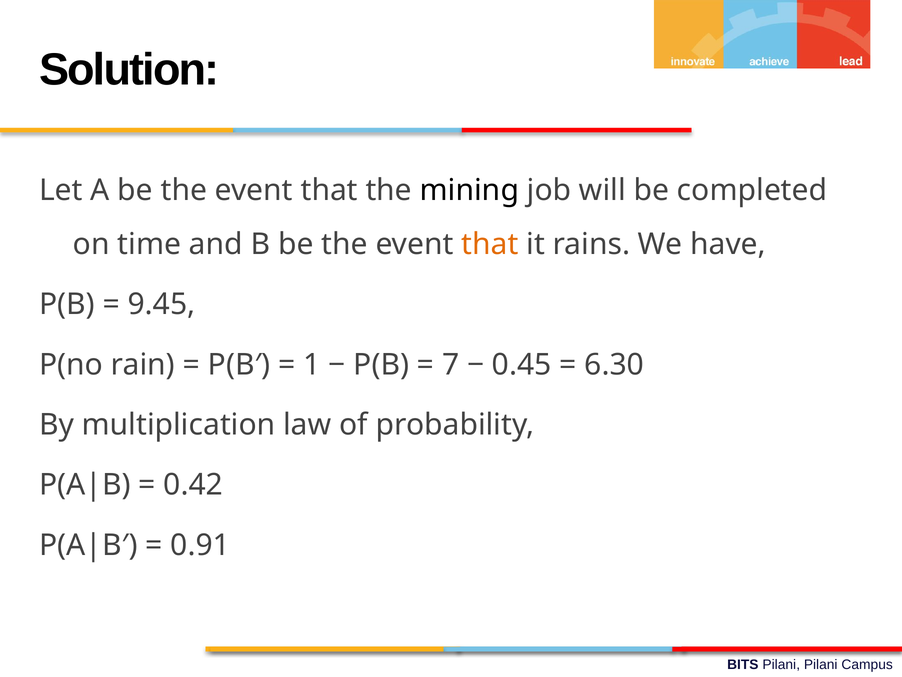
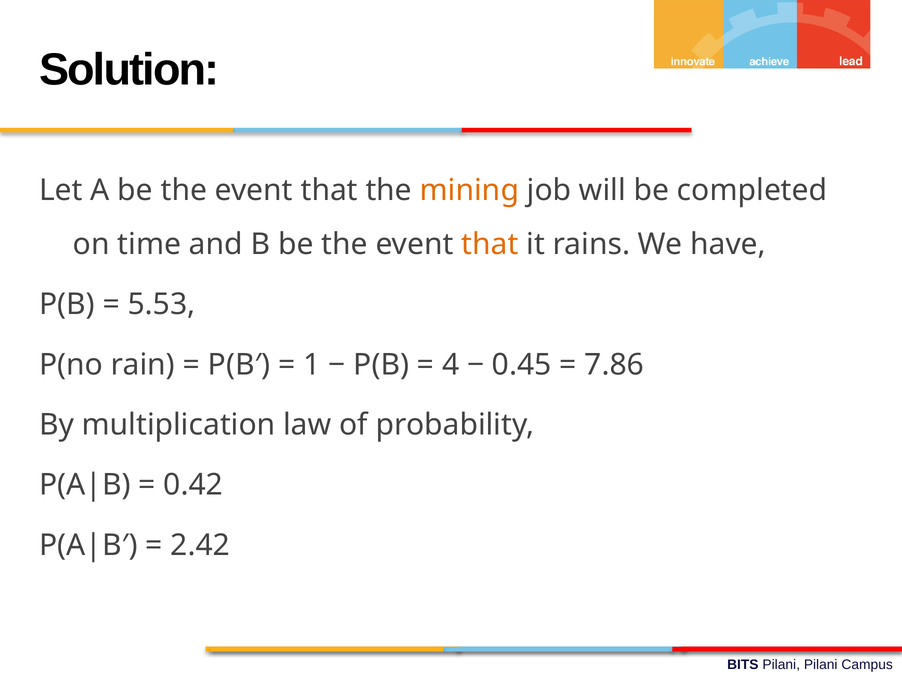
mining colour: black -> orange
9.45: 9.45 -> 5.53
7: 7 -> 4
6.30: 6.30 -> 7.86
0.91: 0.91 -> 2.42
